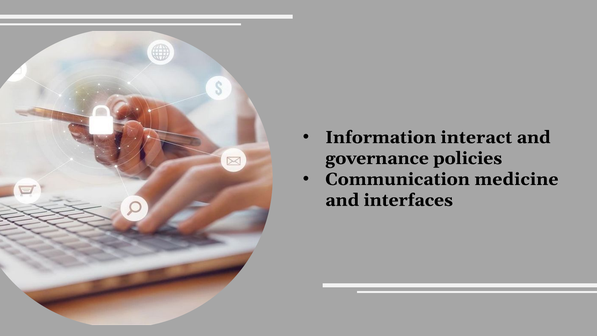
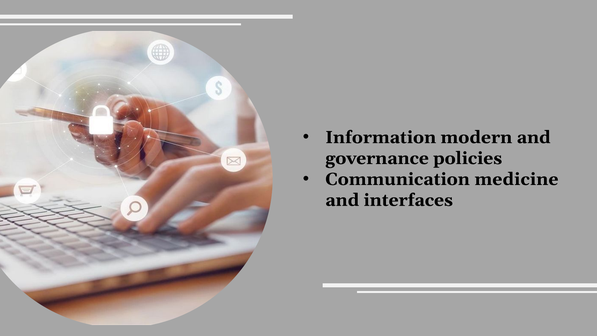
interact: interact -> modern
